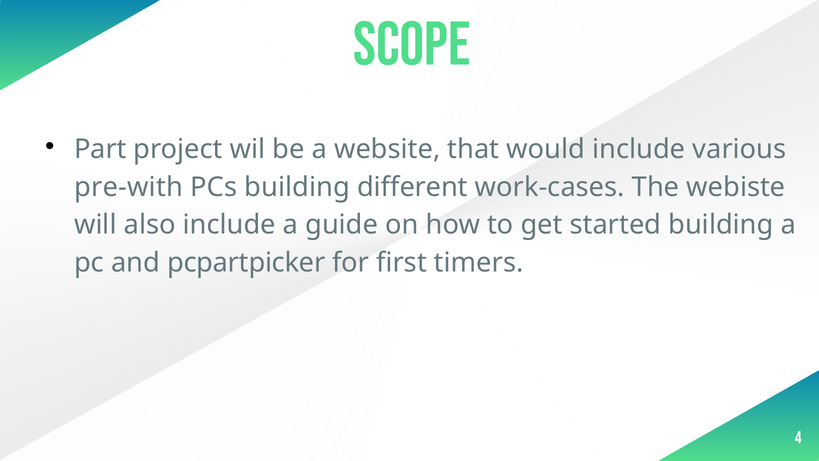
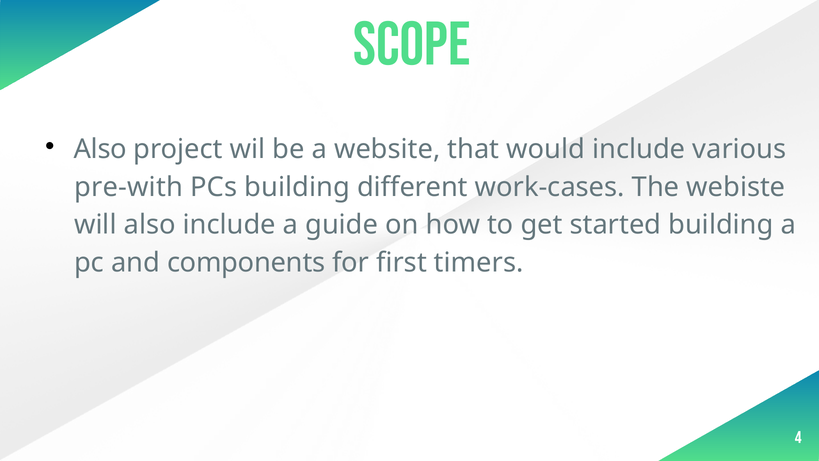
Part at (100, 149): Part -> Also
pcpartpicker: pcpartpicker -> components
